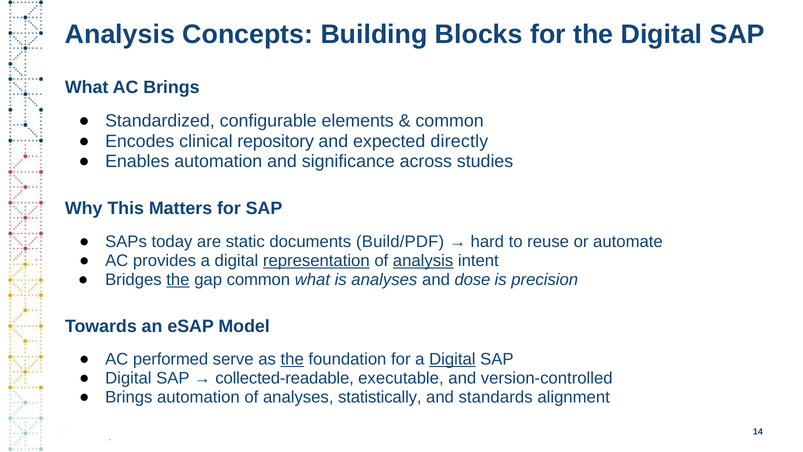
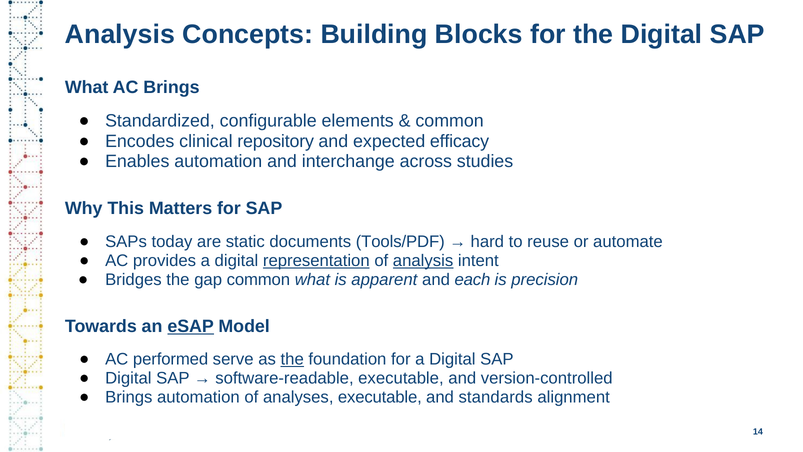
directly: directly -> efficacy
significance: significance -> interchange
Build/PDF: Build/PDF -> Tools/PDF
the at (178, 280) underline: present -> none
is analyses: analyses -> apparent
dose: dose -> each
eSAP underline: none -> present
Digital at (452, 359) underline: present -> none
collected-readable: collected-readable -> software-readable
analyses statistically: statistically -> executable
